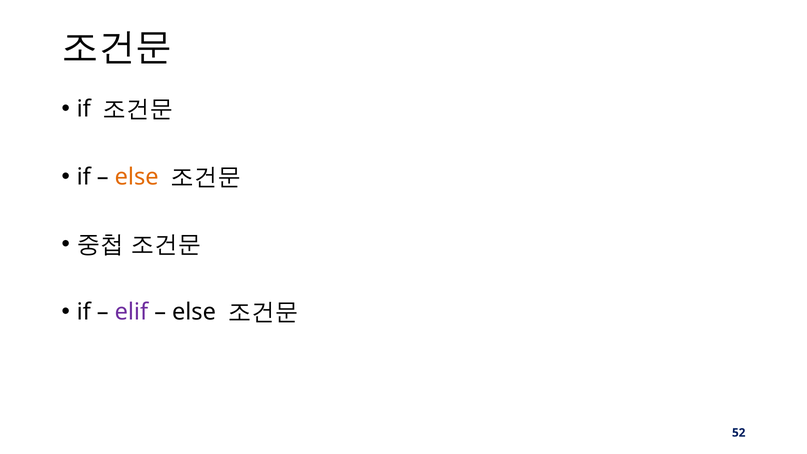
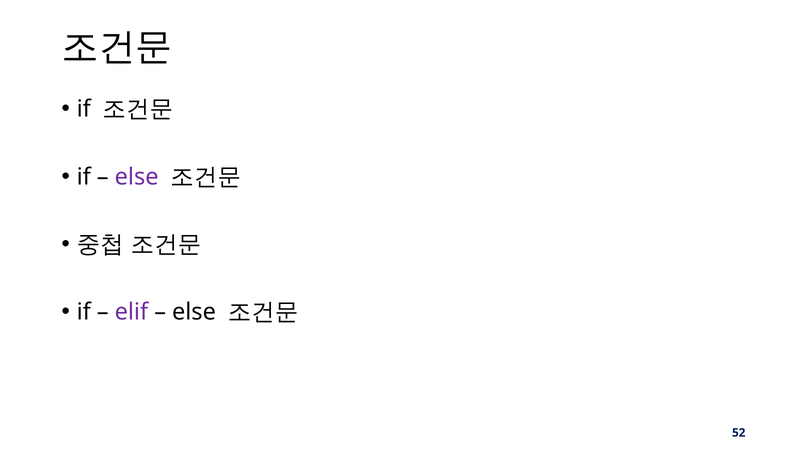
else at (137, 177) colour: orange -> purple
